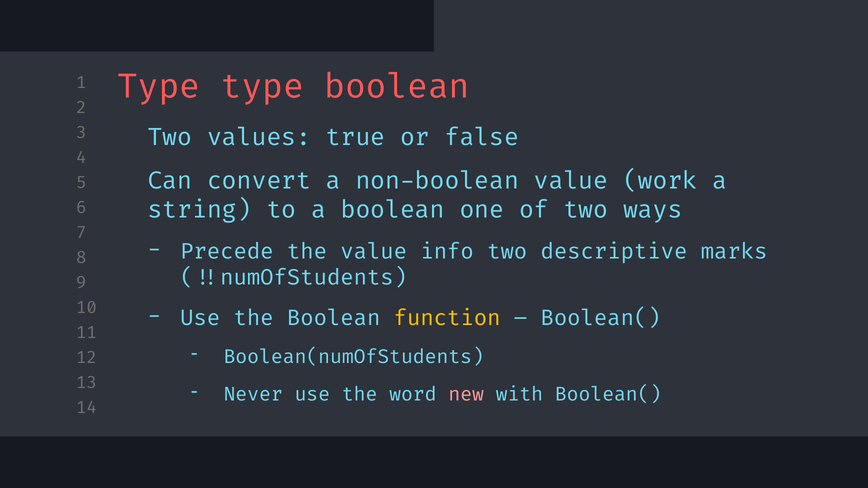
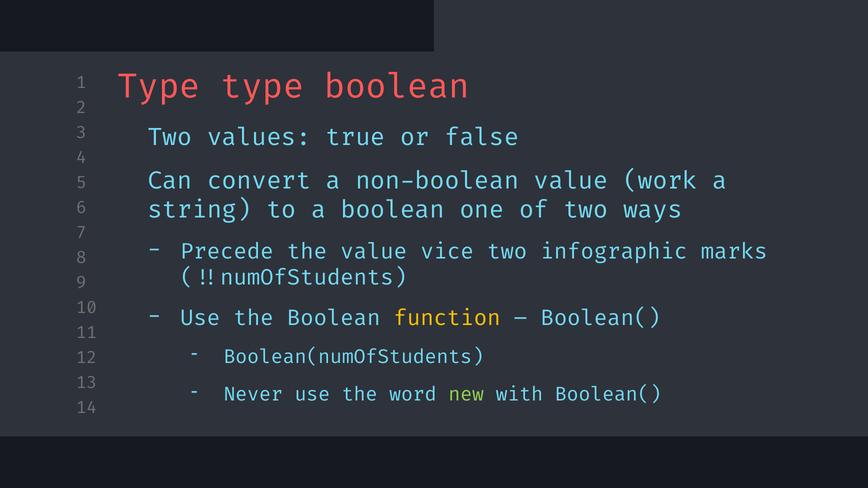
info: info -> vice
descriptive: descriptive -> infographic
new colour: pink -> light green
